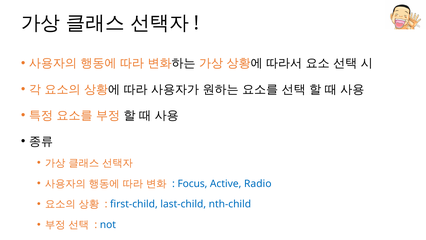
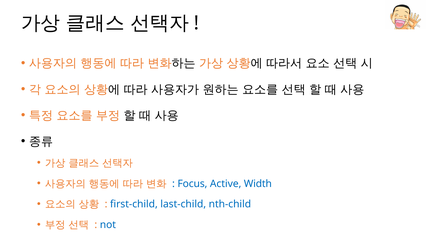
Radio: Radio -> Width
